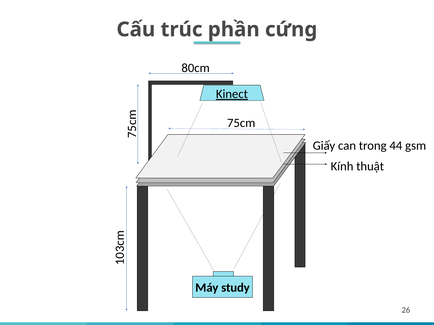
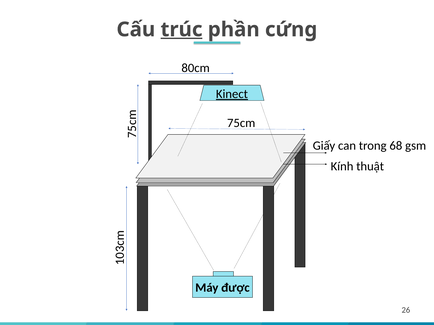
trúc underline: none -> present
44: 44 -> 68
study: study -> được
